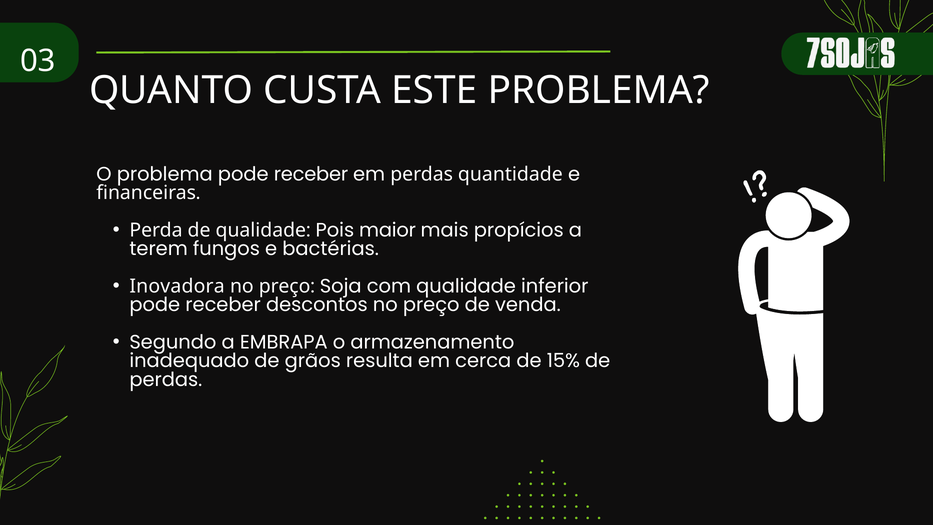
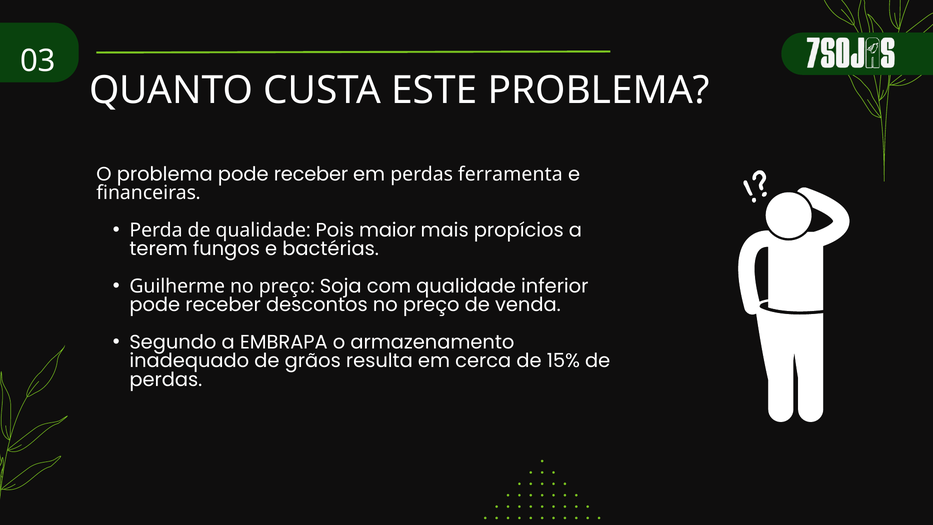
quantidade: quantidade -> ferramenta
Inovadora: Inovadora -> Guilherme
